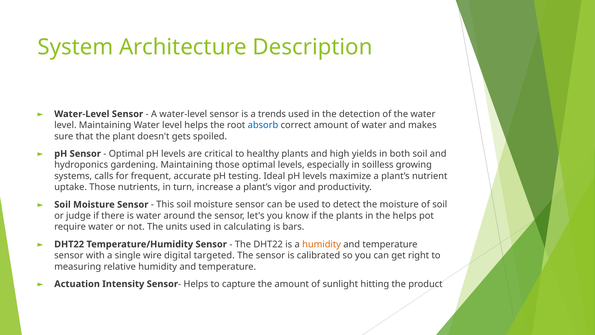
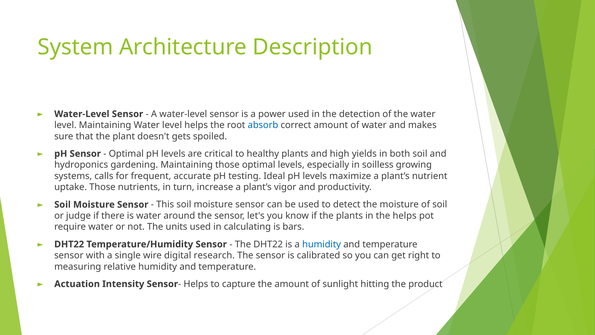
trends: trends -> power
humidity at (322, 244) colour: orange -> blue
targeted: targeted -> research
